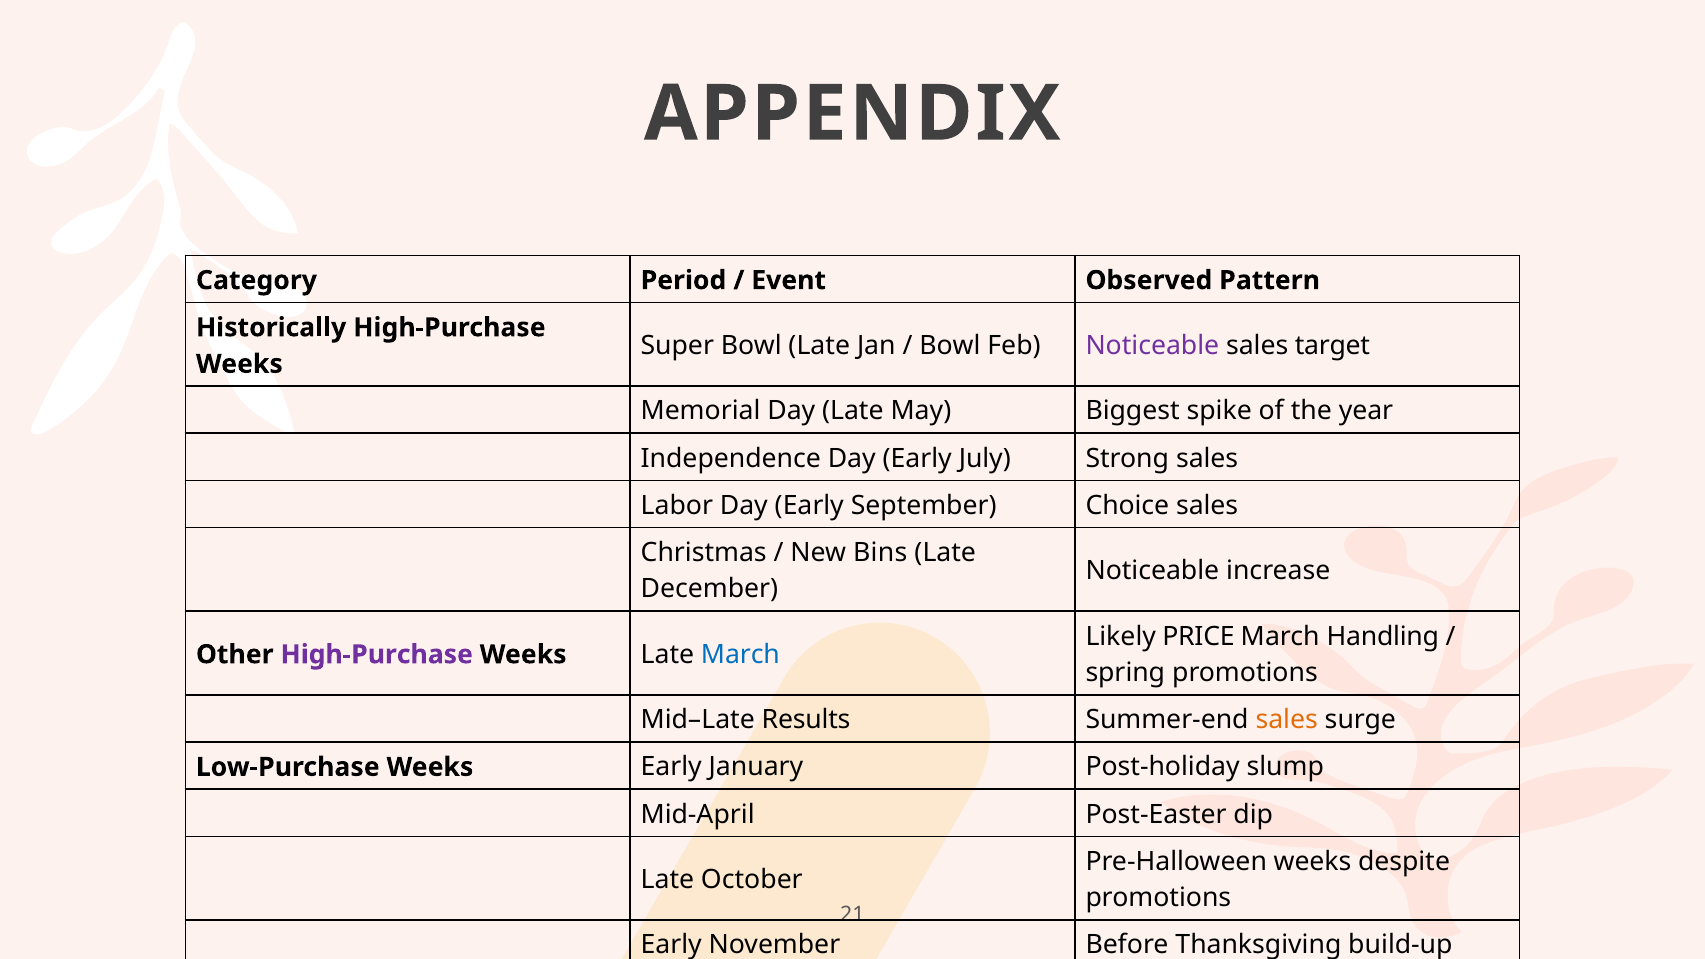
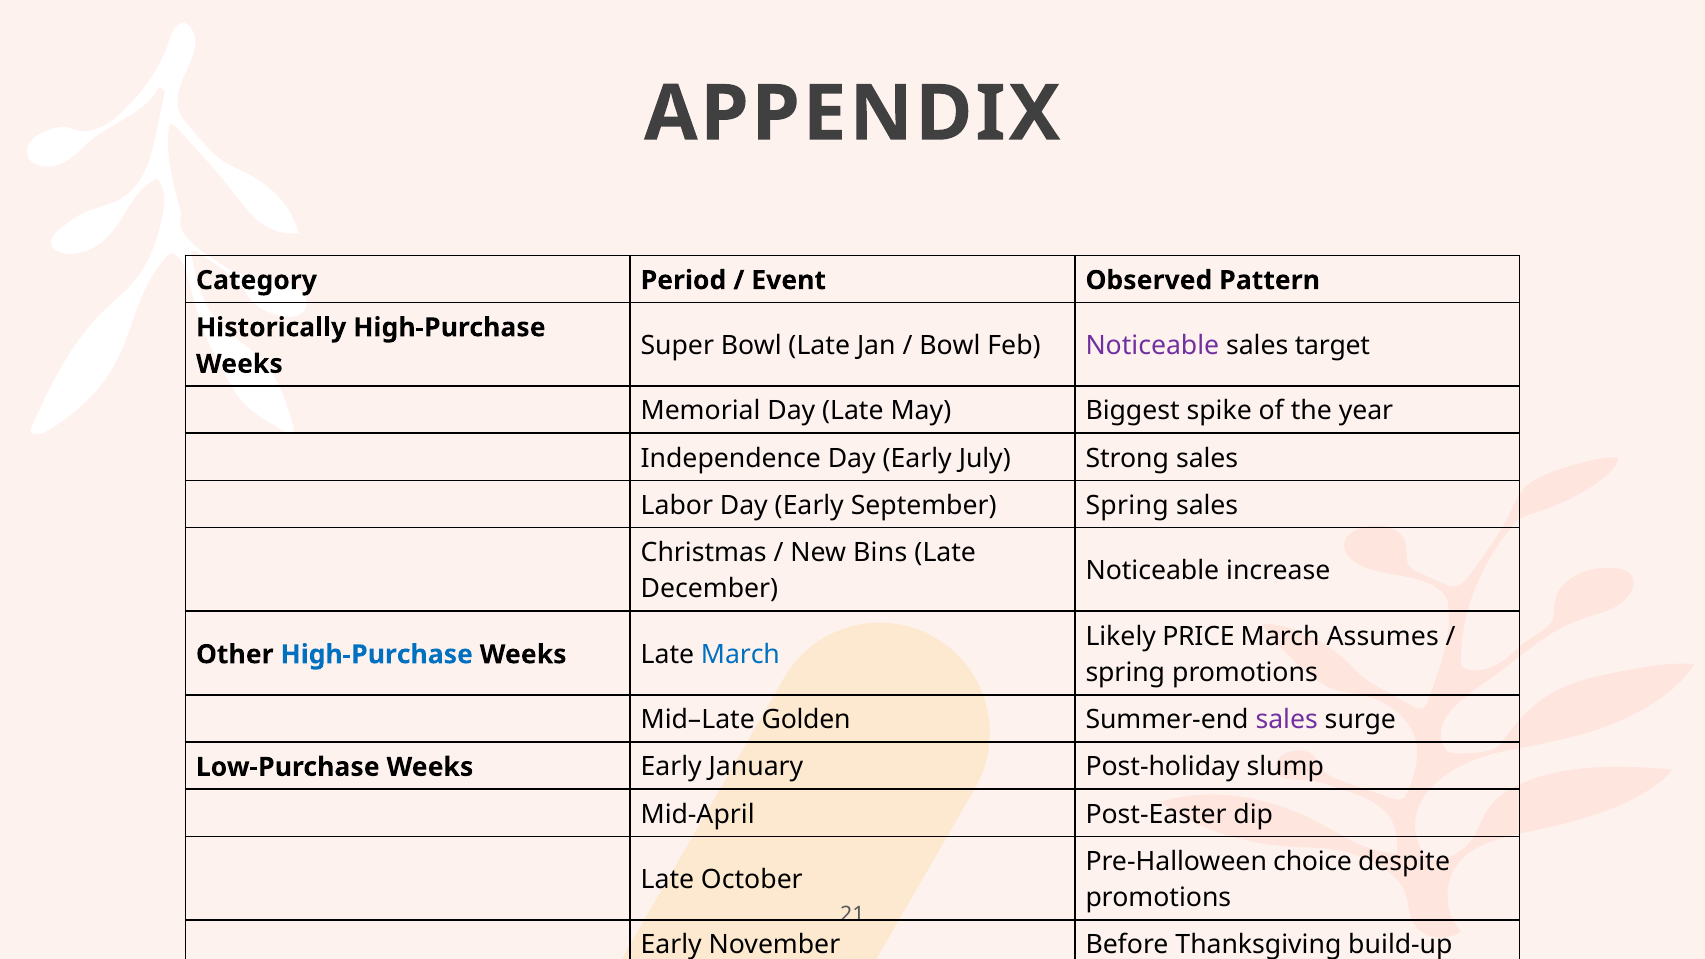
September Choice: Choice -> Spring
Handling: Handling -> Assumes
High-Purchase at (377, 655) colour: purple -> blue
Results: Results -> Golden
sales at (1287, 720) colour: orange -> purple
Pre-Halloween weeks: weeks -> choice
